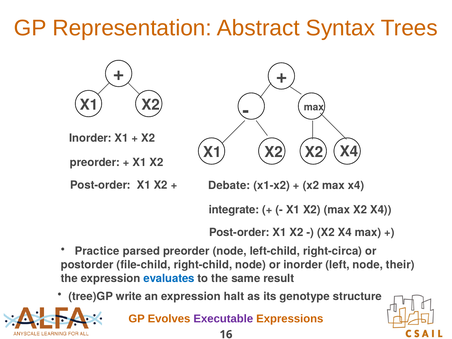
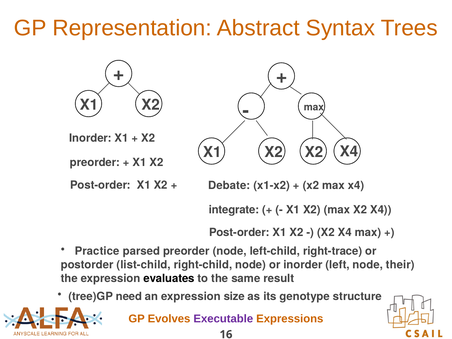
right-circa: right-circa -> right-trace
file-child: file-child -> list-child
evaluates colour: blue -> black
write: write -> need
halt: halt -> size
